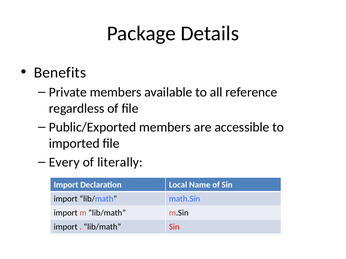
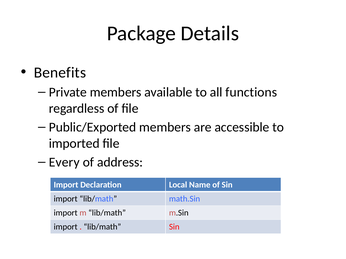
reference: reference -> functions
literally: literally -> address
